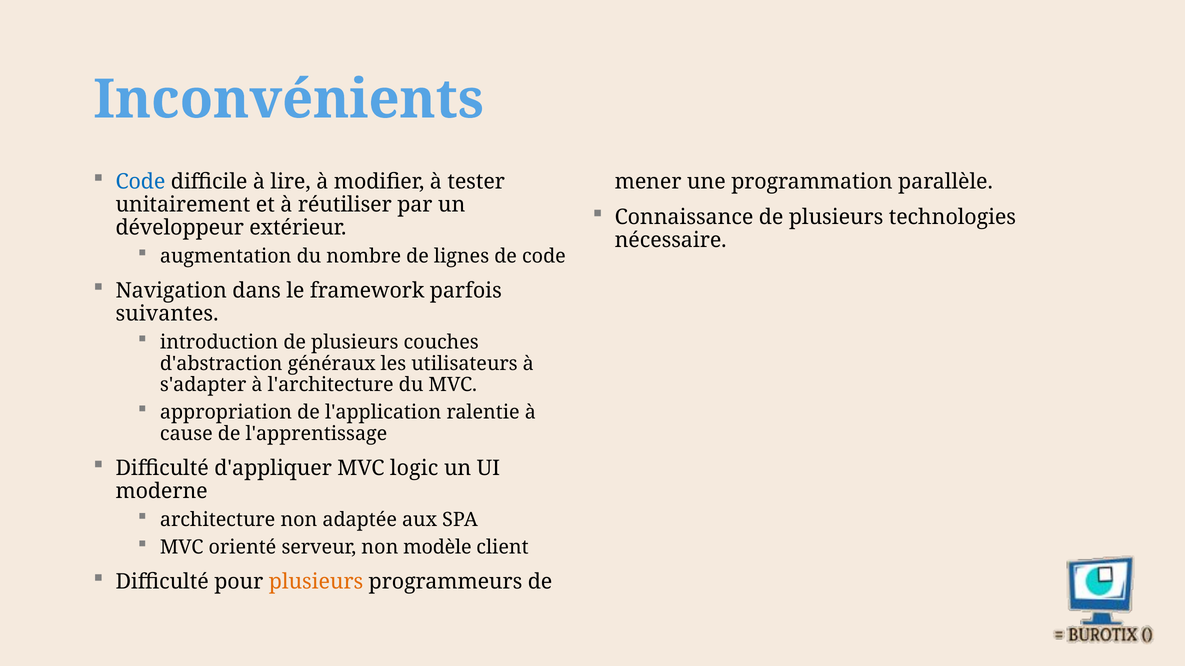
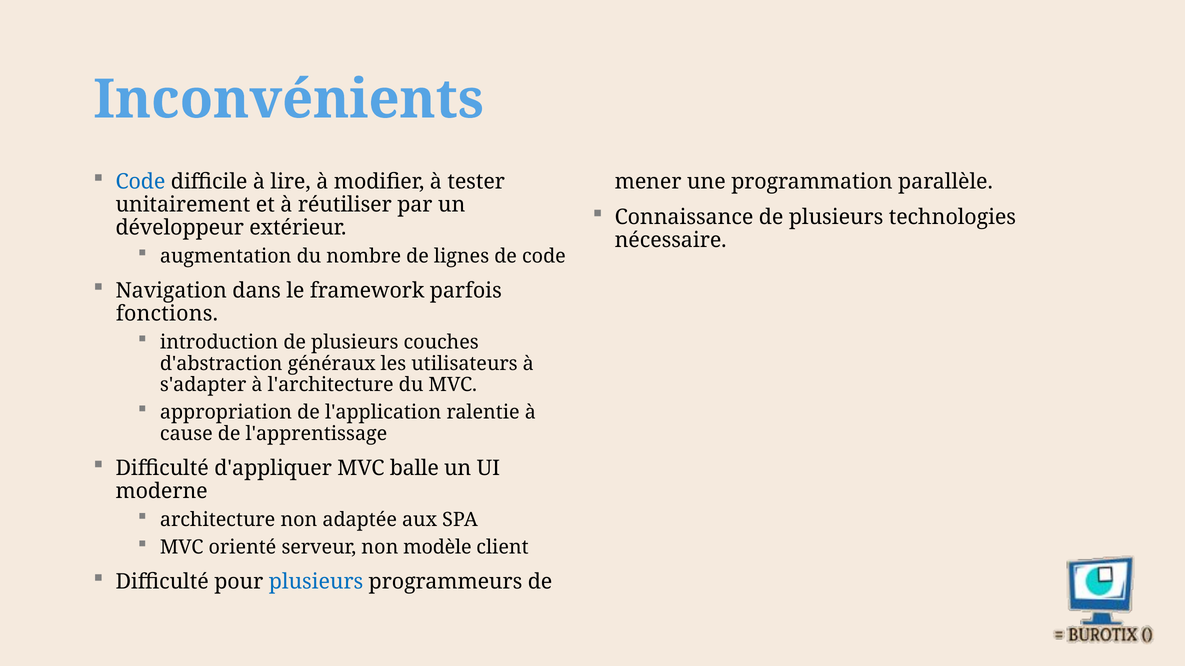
suivantes: suivantes -> fonctions
logic: logic -> balle
plusieurs at (316, 582) colour: orange -> blue
